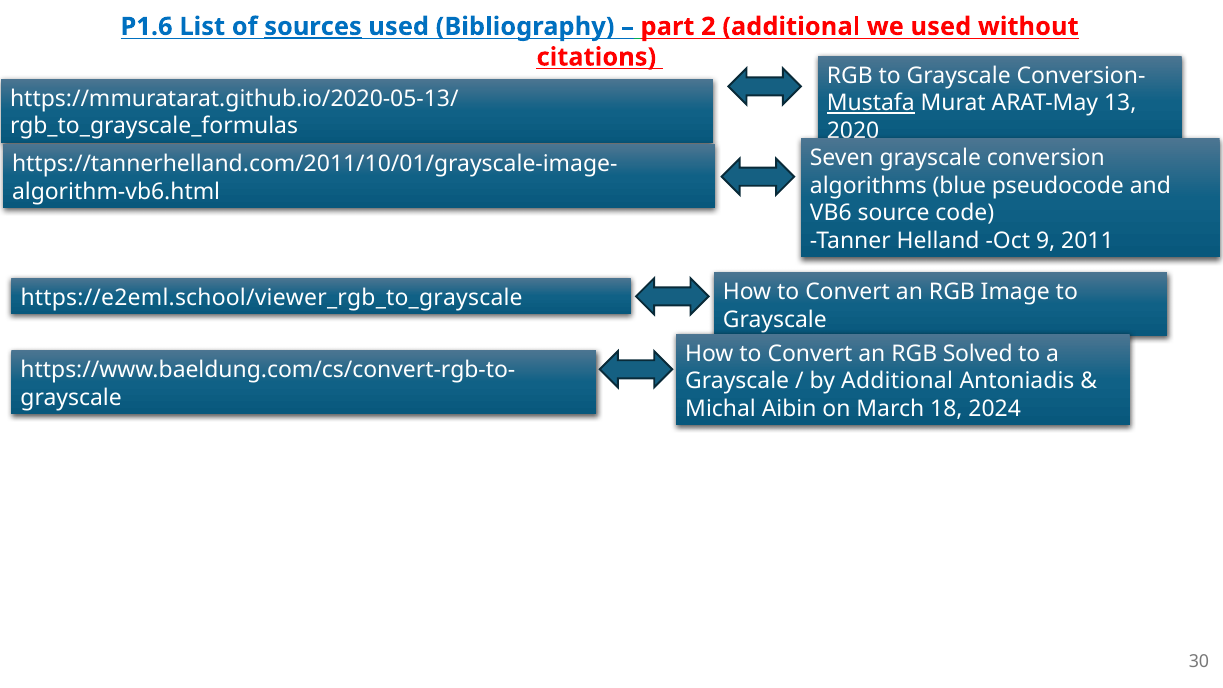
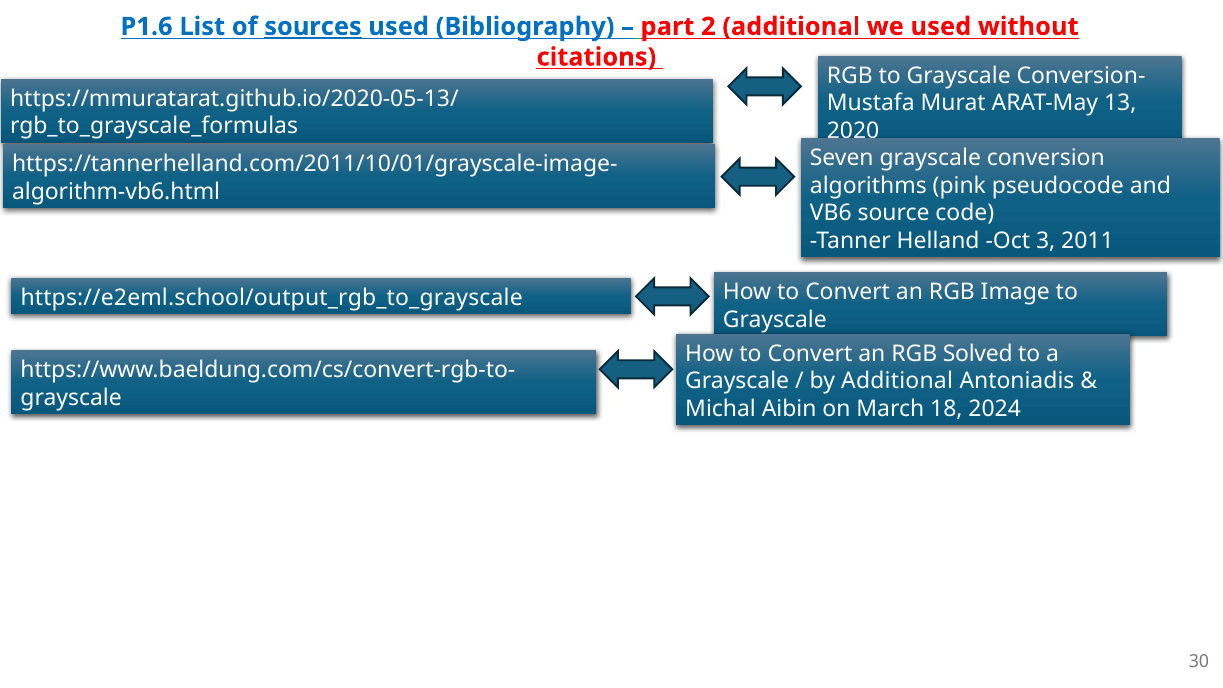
Mustafa underline: present -> none
blue: blue -> pink
9: 9 -> 3
https://e2eml.school/viewer_rgb_to_grayscale: https://e2eml.school/viewer_rgb_to_grayscale -> https://e2eml.school/output_rgb_to_grayscale
